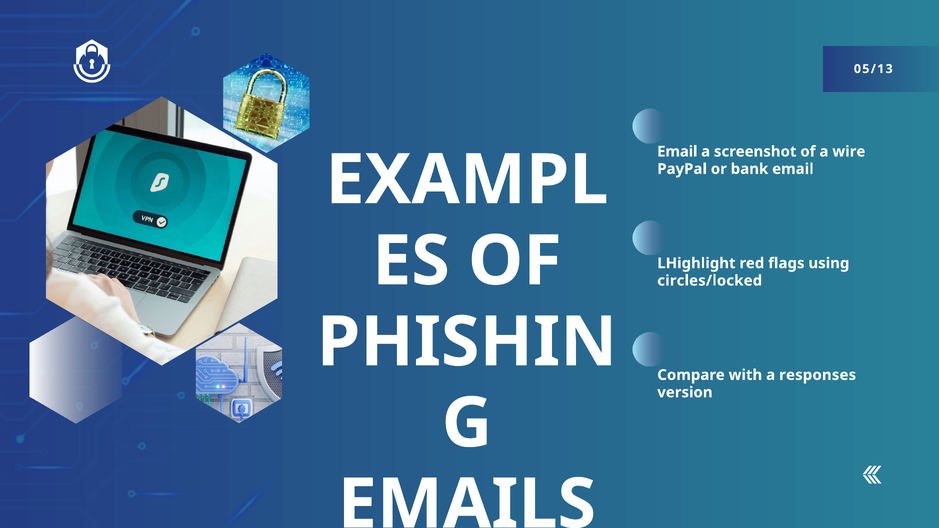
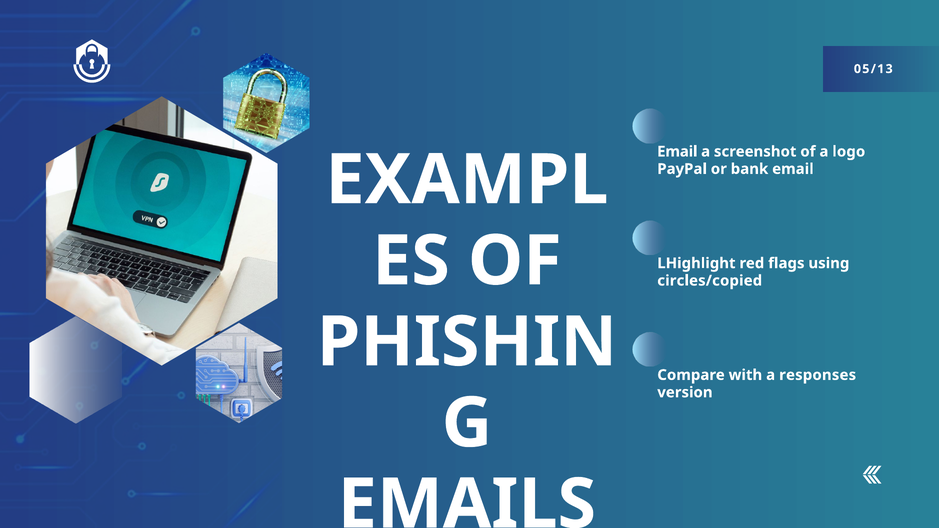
wire: wire -> logo
circles/locked: circles/locked -> circles/copied
